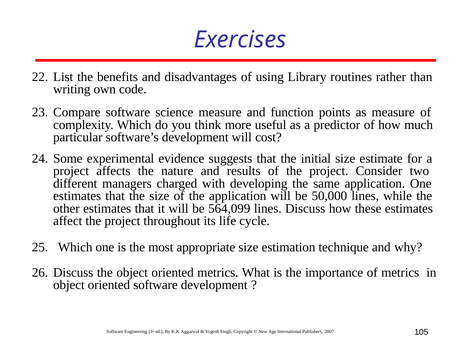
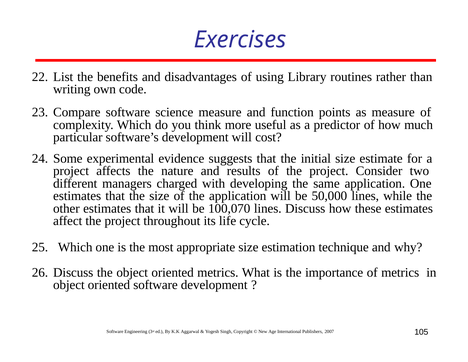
564,099: 564,099 -> 100,070
